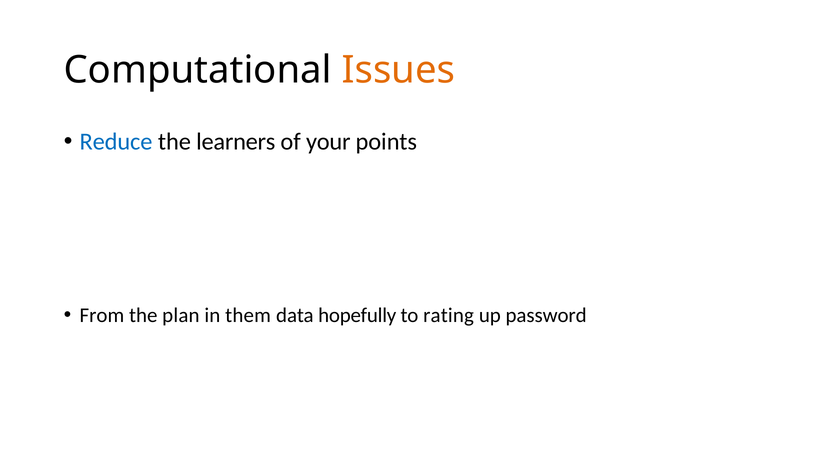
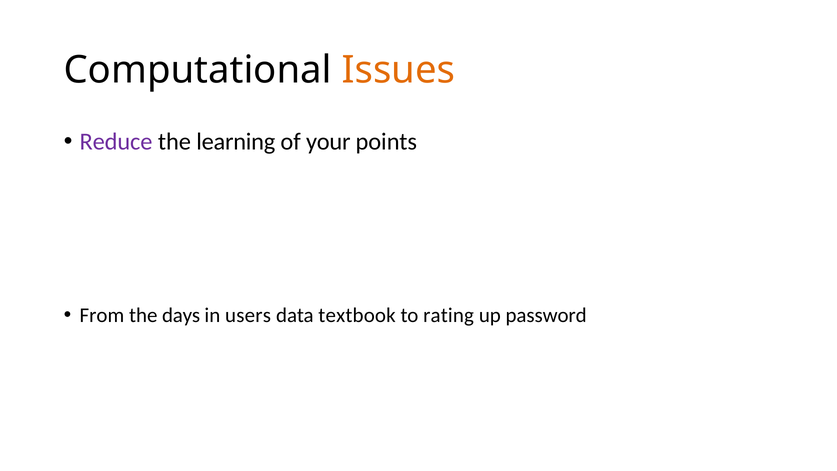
Reduce colour: blue -> purple
learners: learners -> learning
plan: plan -> days
them: them -> users
hopefully: hopefully -> textbook
